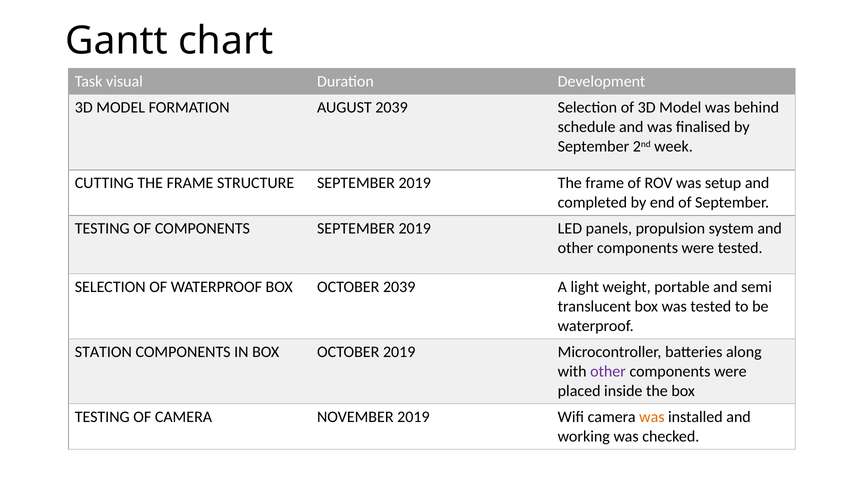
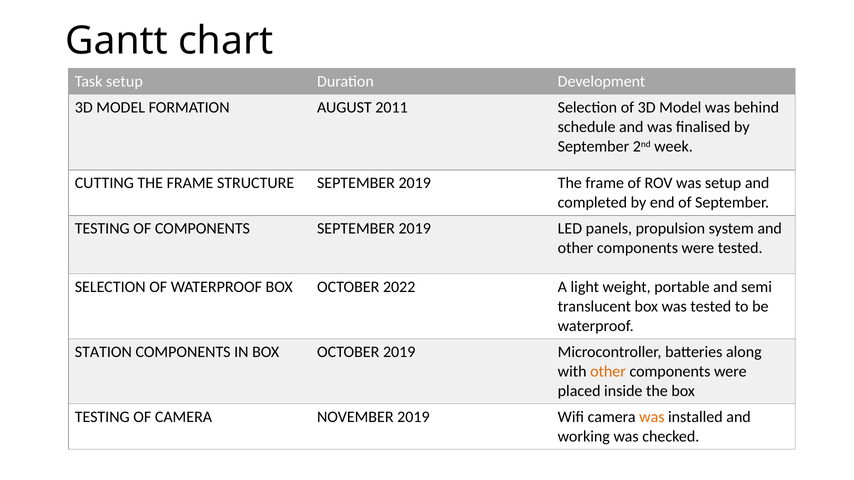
Task visual: visual -> setup
AUGUST 2039: 2039 -> 2011
OCTOBER 2039: 2039 -> 2022
other at (608, 372) colour: purple -> orange
